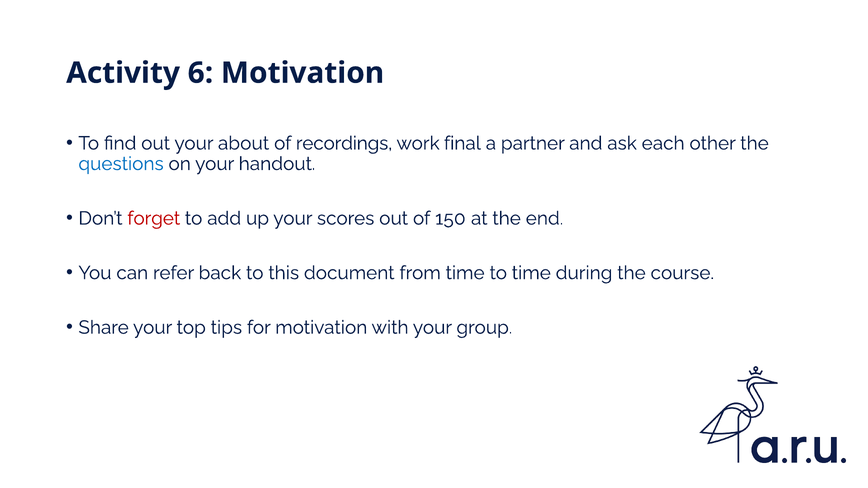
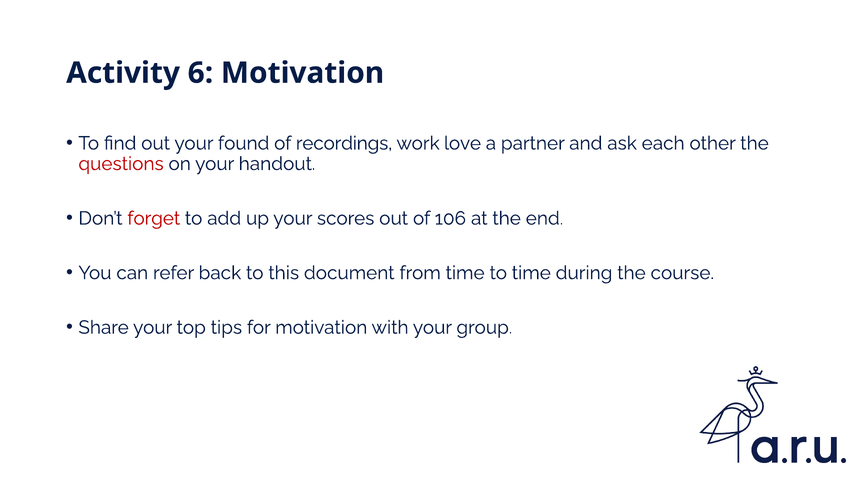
about: about -> found
final: final -> love
questions colour: blue -> red
150: 150 -> 106
